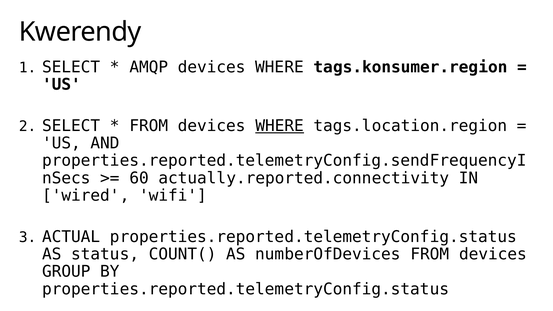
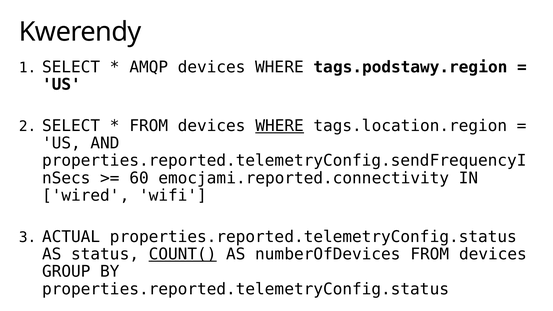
tags.konsumer.region: tags.konsumer.region -> tags.podstawy.region
actually.reported.connectivity: actually.reported.connectivity -> emocjami.reported.connectivity
COUNT( underline: none -> present
